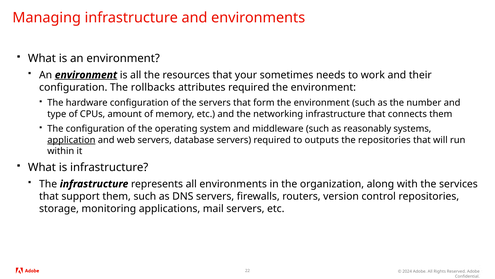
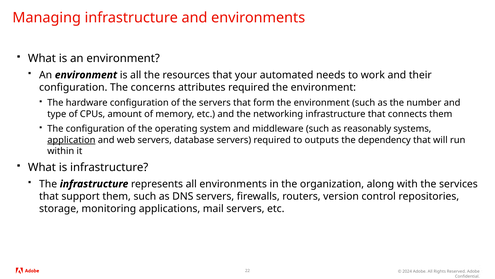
environment at (86, 75) underline: present -> none
sometimes: sometimes -> automated
rollbacks: rollbacks -> concerns
the repositories: repositories -> dependency
